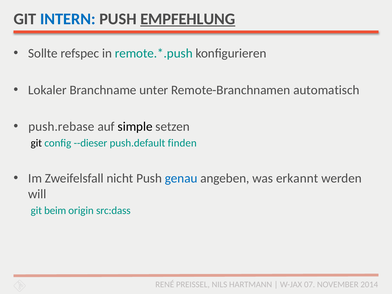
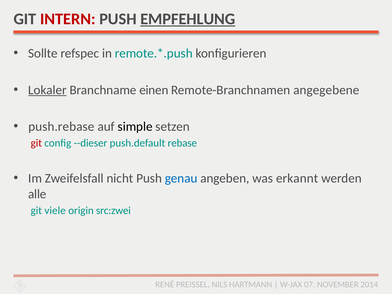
INTERN colour: blue -> red
Lokaler underline: none -> present
unter: unter -> einen
automatisch: automatisch -> angegebene
git at (36, 143) colour: black -> red
finden: finden -> rebase
will: will -> alle
beim: beim -> viele
src:dass: src:dass -> src:zwei
